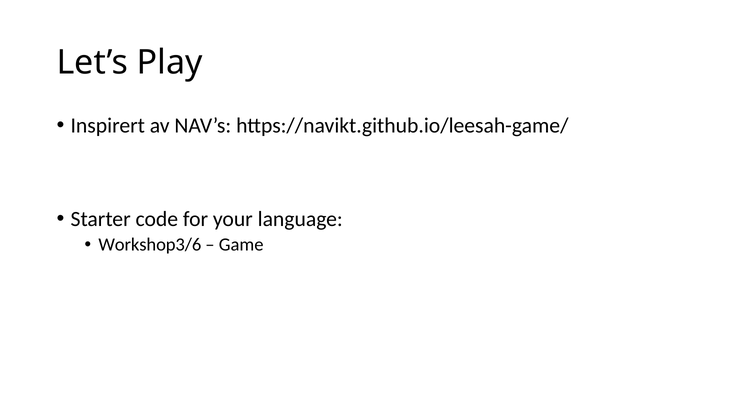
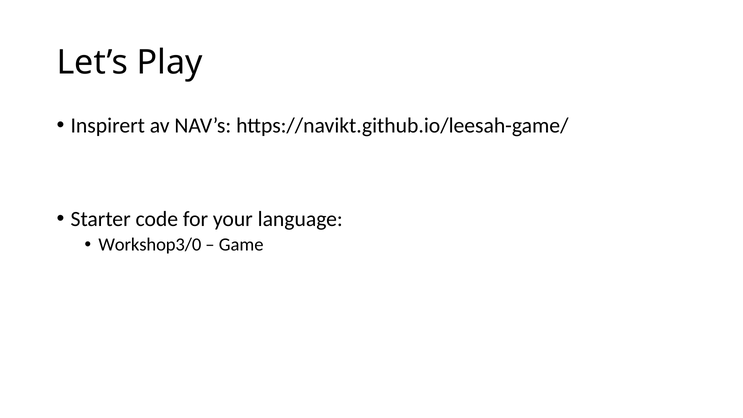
Workshop3/6: Workshop3/6 -> Workshop3/0
